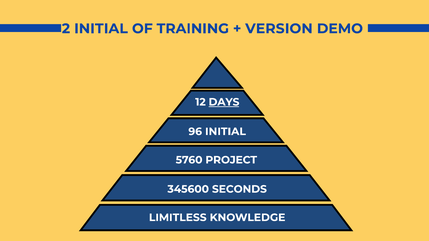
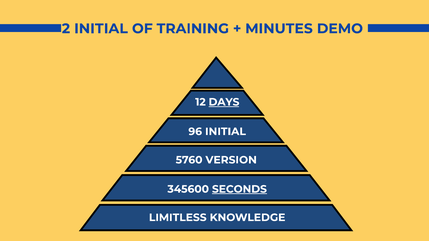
VERSION: VERSION -> MINUTES
PROJECT: PROJECT -> VERSION
SECONDS underline: none -> present
